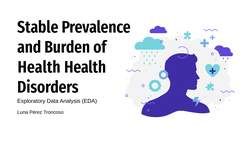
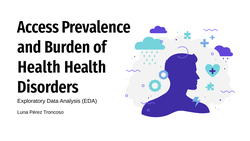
Stable: Stable -> Access
